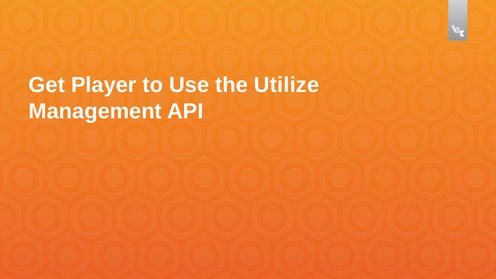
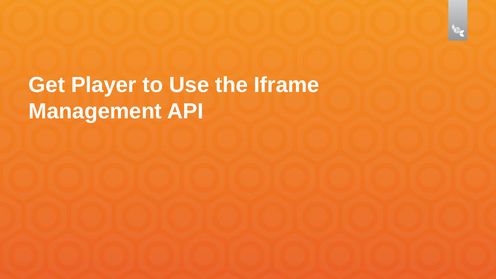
Utilize: Utilize -> Iframe
